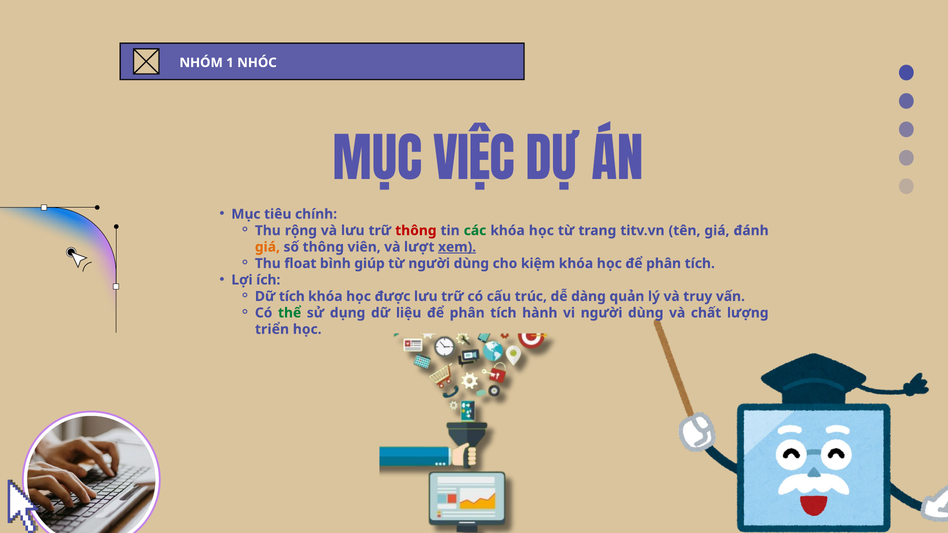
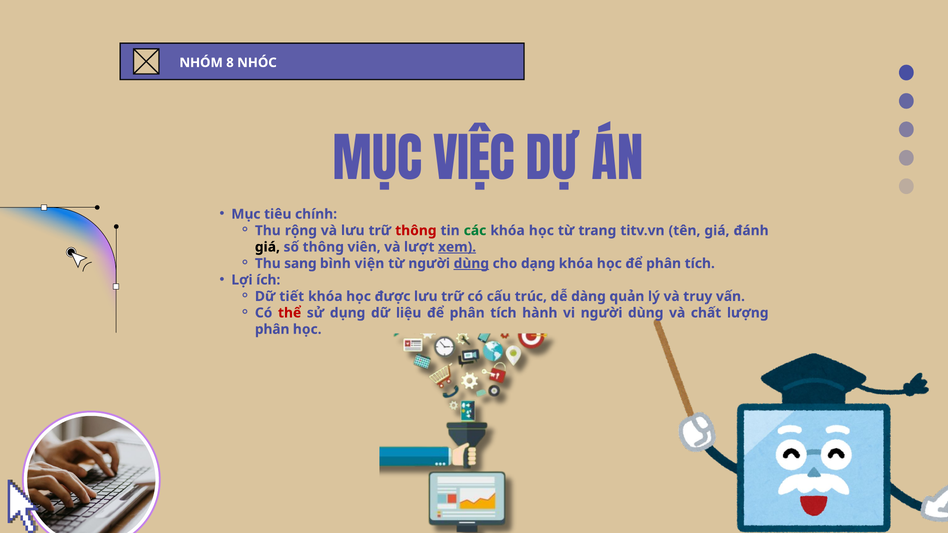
1: 1 -> 8
giá at (267, 247) colour: orange -> black
float: float -> sang
giúp: giúp -> viện
dùng at (471, 264) underline: none -> present
kiệm: kiệm -> dạng
Dữ tích: tích -> tiết
thể colour: green -> red
triển at (272, 329): triển -> phân
